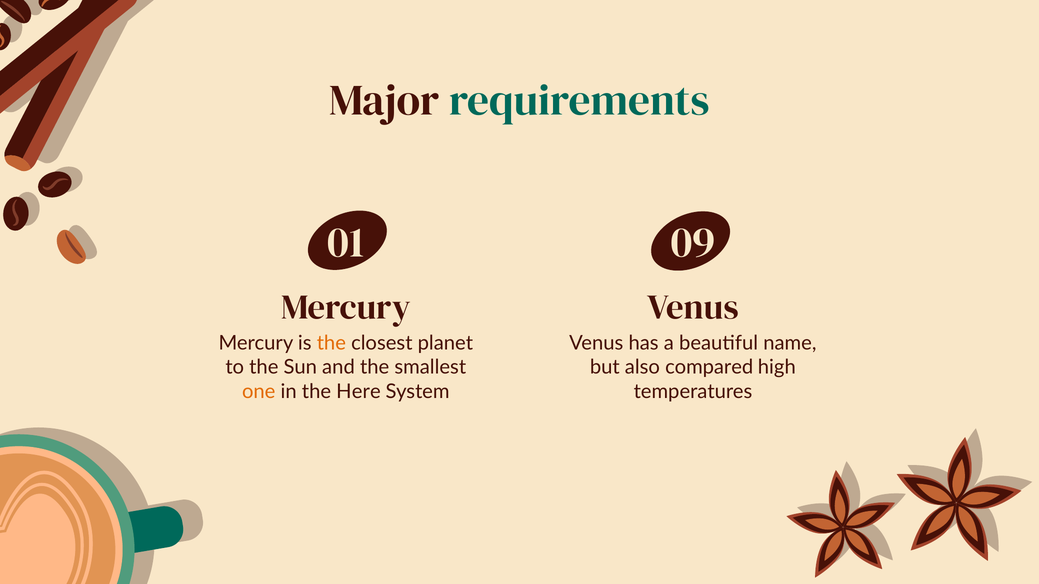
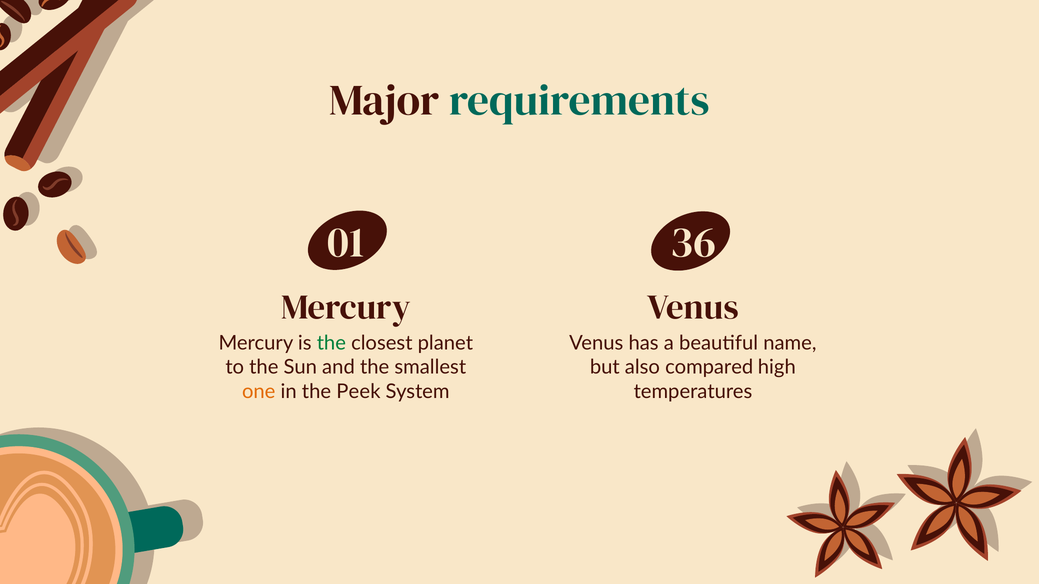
09: 09 -> 36
the at (331, 343) colour: orange -> green
Here: Here -> Peek
